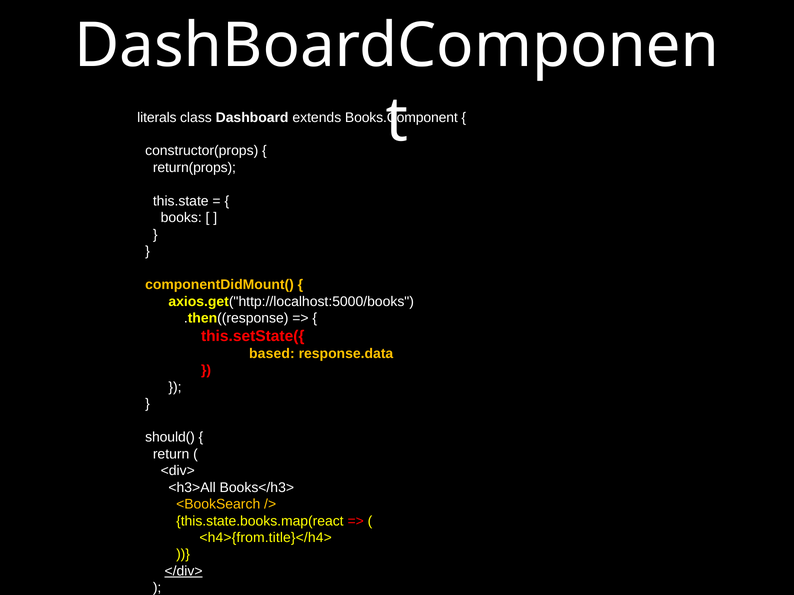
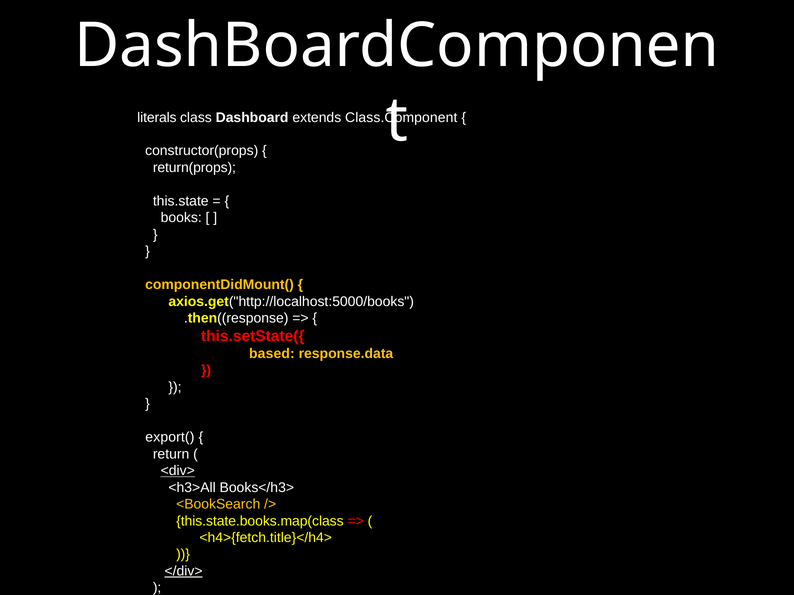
Books.Component: Books.Component -> Class.Component
should(: should( -> export(
<div> underline: none -> present
this.state.books.map(react: this.state.books.map(react -> this.state.books.map(class
<h4>{from.title}</h4>: <h4>{from.title}</h4> -> <h4>{fetch.title}</h4>
